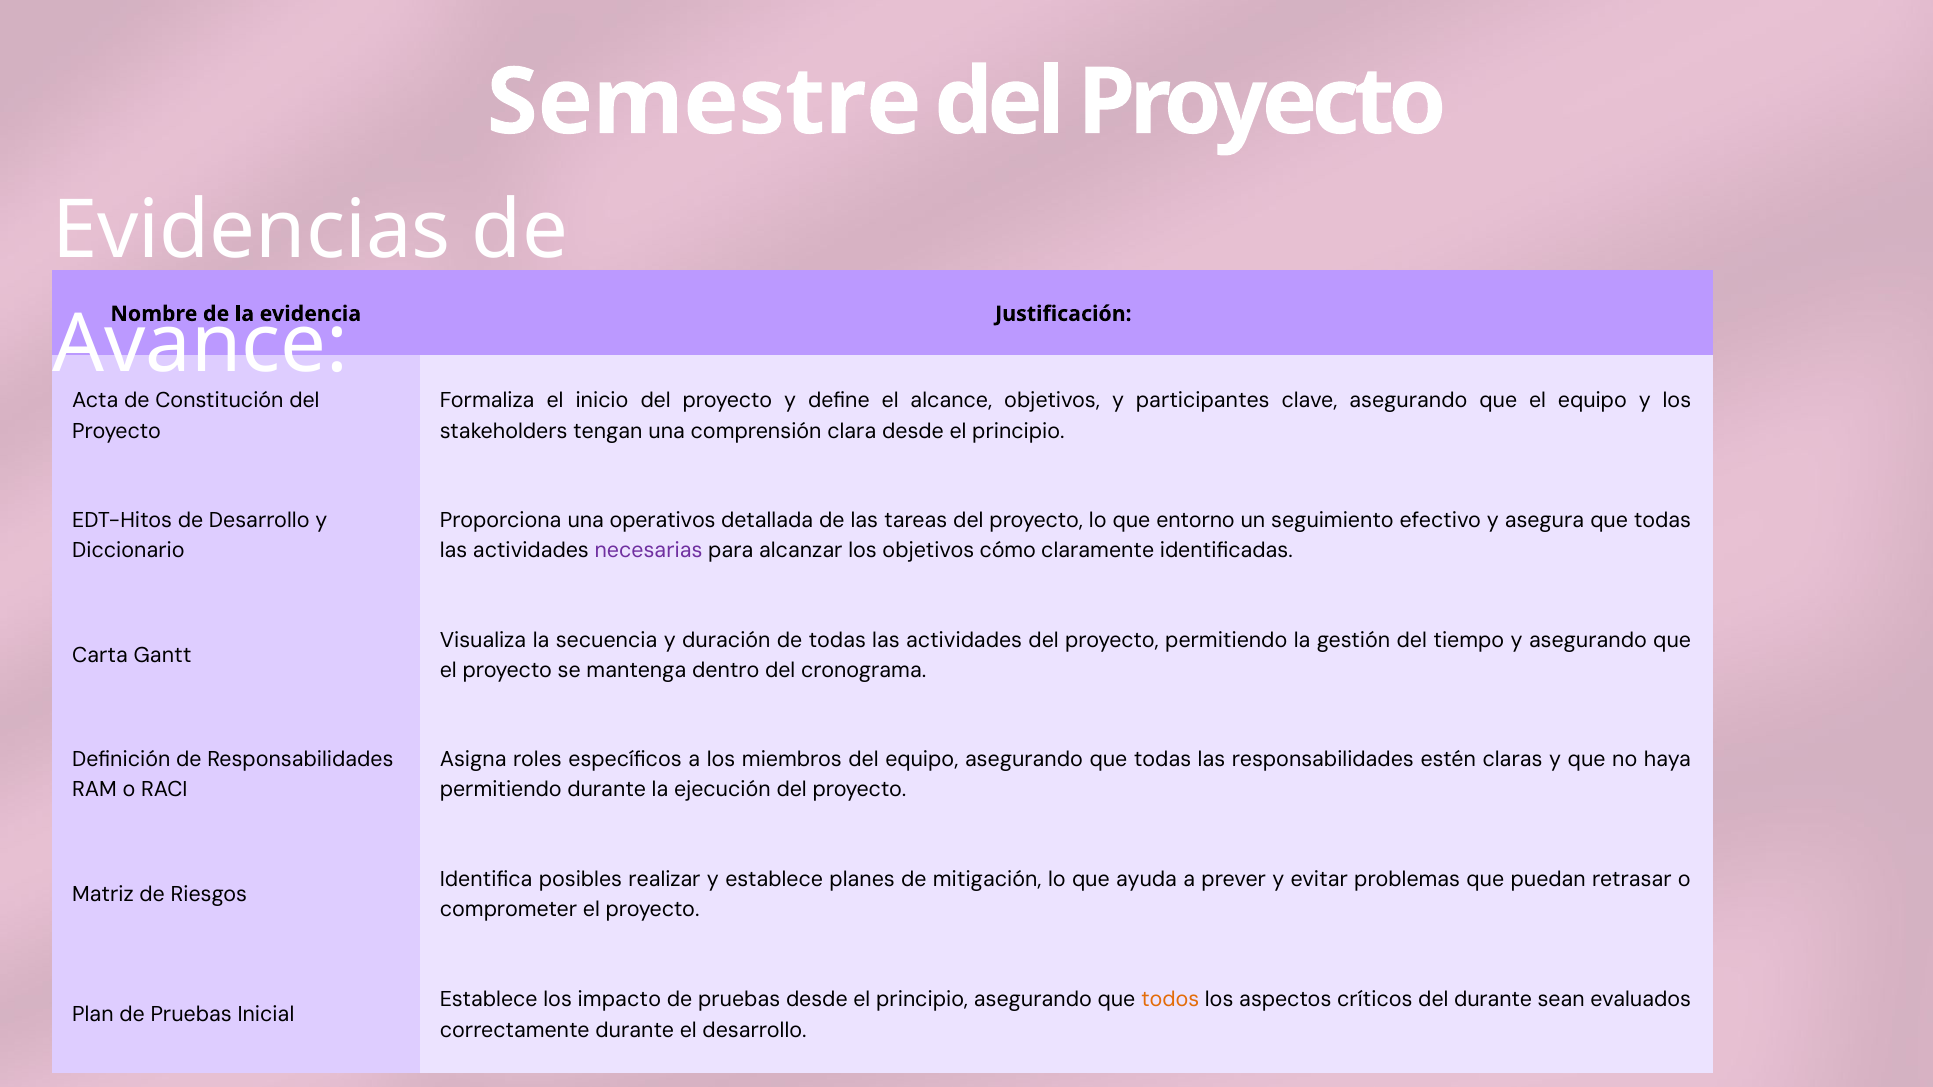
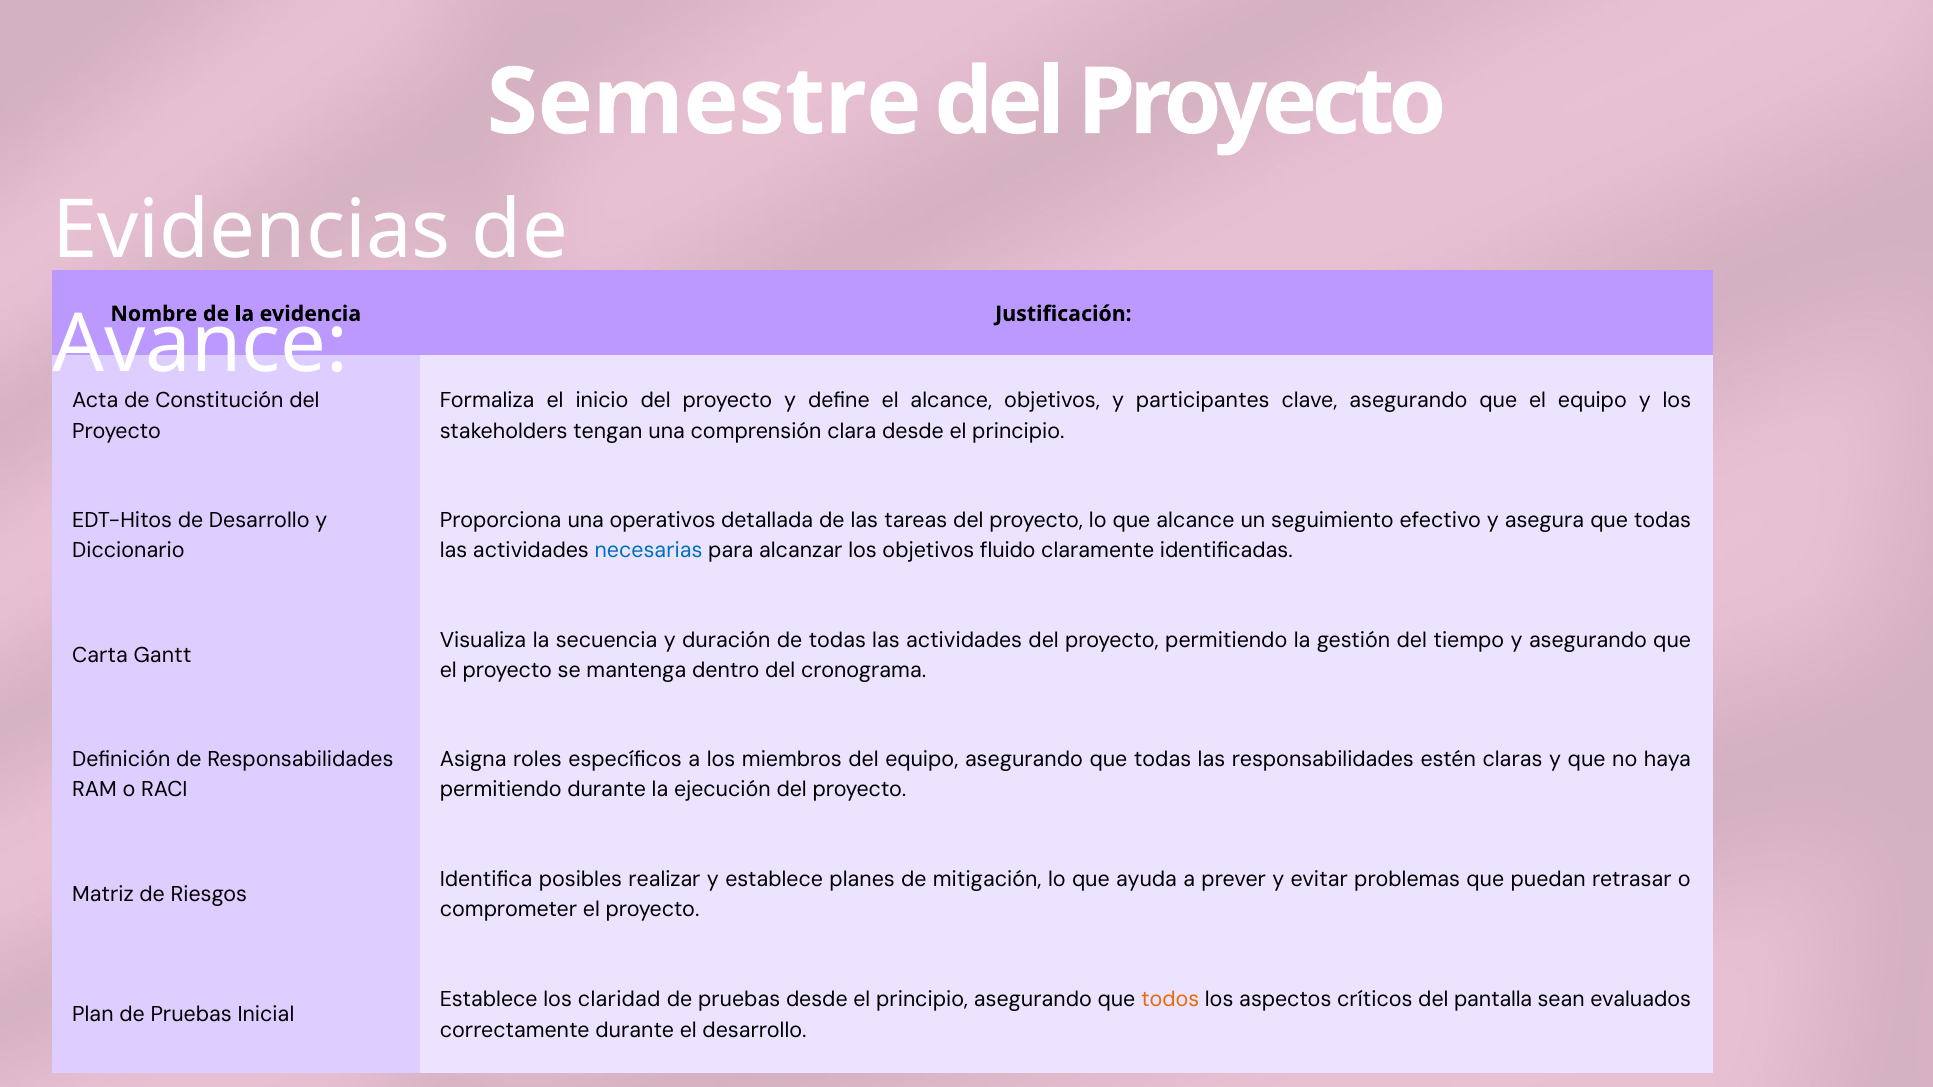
que entorno: entorno -> alcance
necesarias colour: purple -> blue
cómo: cómo -> fluido
impacto: impacto -> claridad
del durante: durante -> pantalla
